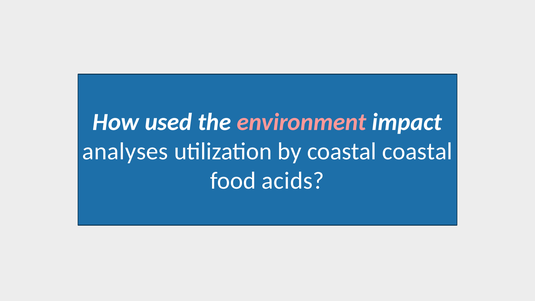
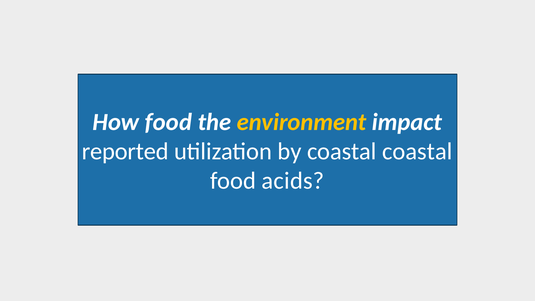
How used: used -> food
environment colour: pink -> yellow
analyses: analyses -> reported
